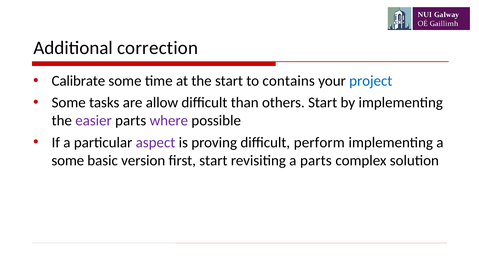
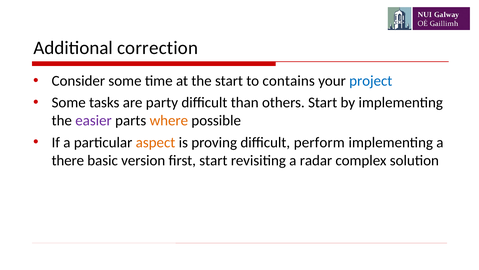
Calibrate: Calibrate -> Consider
allow: allow -> party
where colour: purple -> orange
aspect colour: purple -> orange
some at (68, 160): some -> there
a parts: parts -> radar
